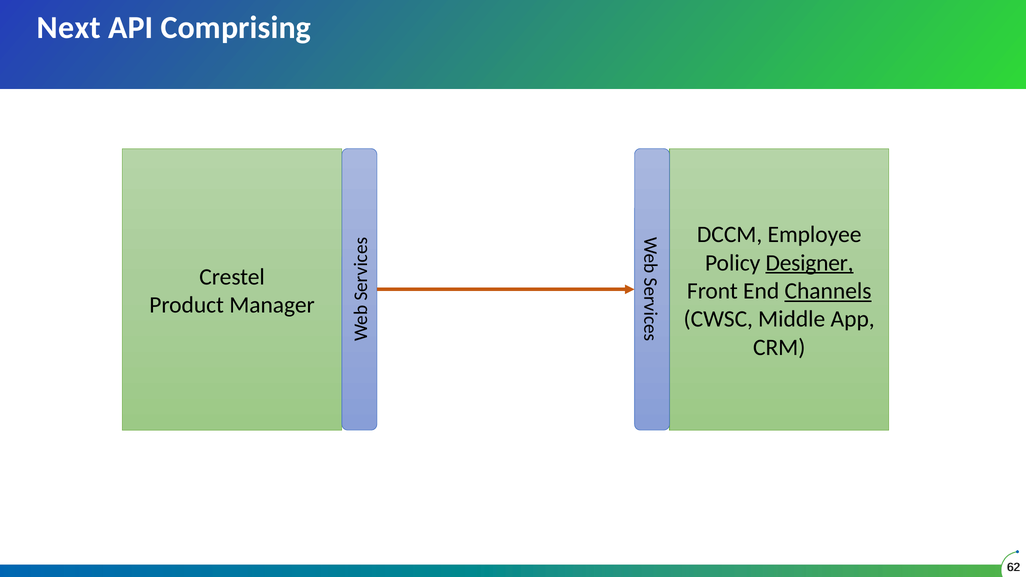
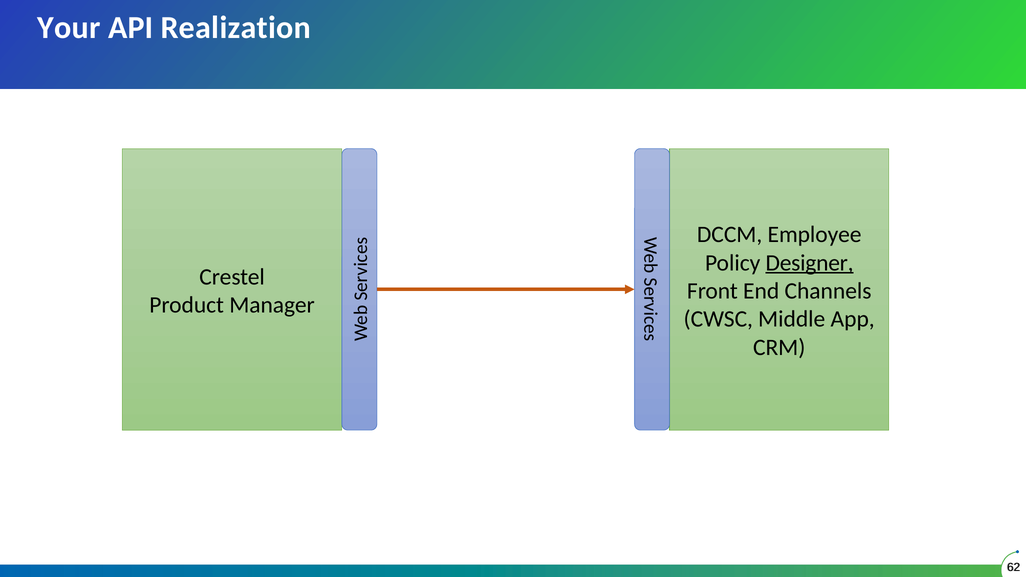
Next: Next -> Your
Comprising: Comprising -> Realization
Channels underline: present -> none
